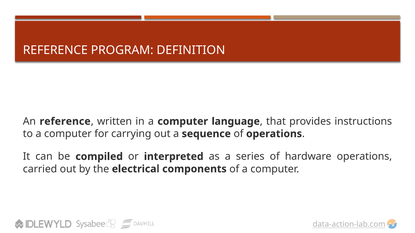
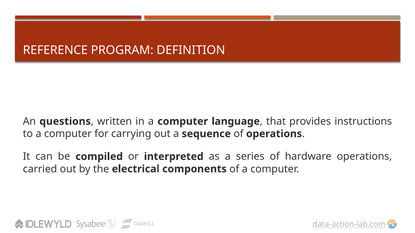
An reference: reference -> questions
